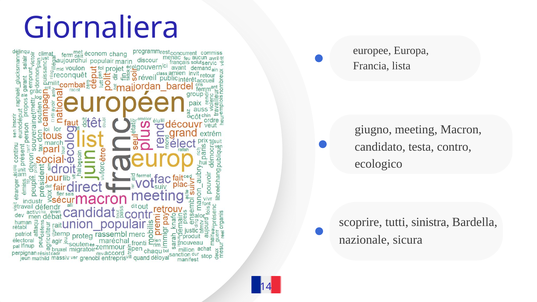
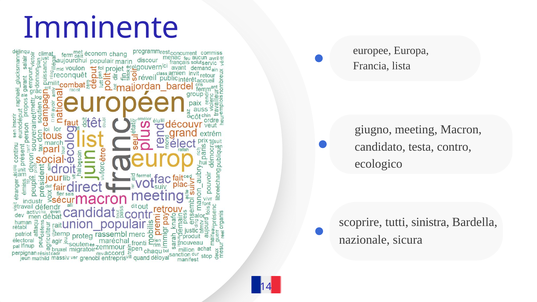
Giornaliera: Giornaliera -> Imminente
